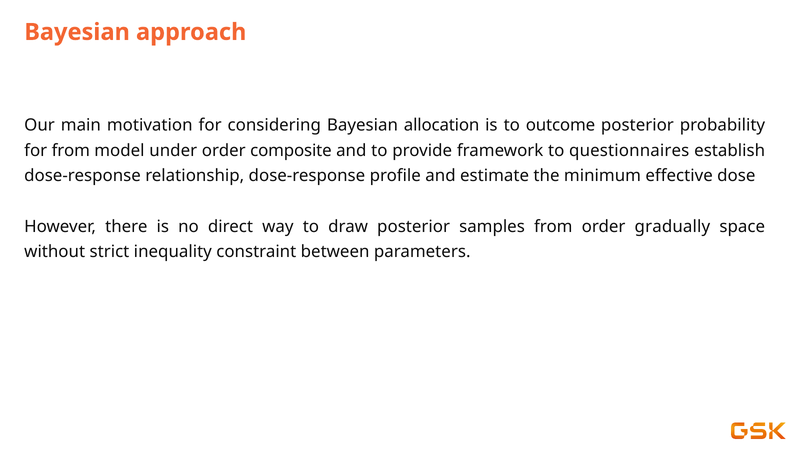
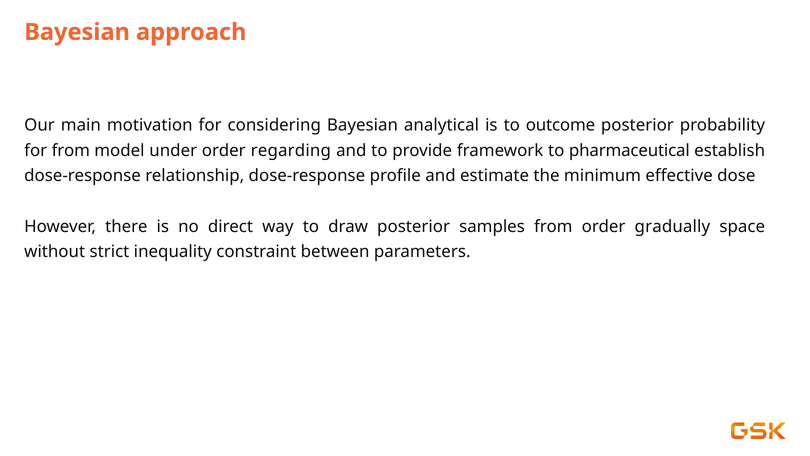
allocation: allocation -> analytical
composite: composite -> regarding
questionnaires: questionnaires -> pharmaceutical
